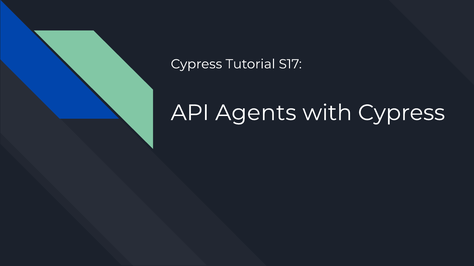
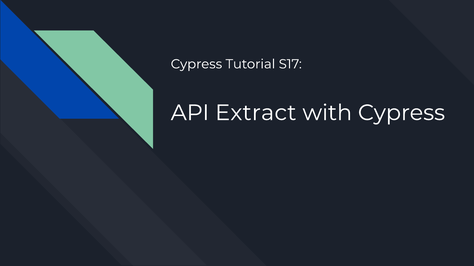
Agents: Agents -> Extract
